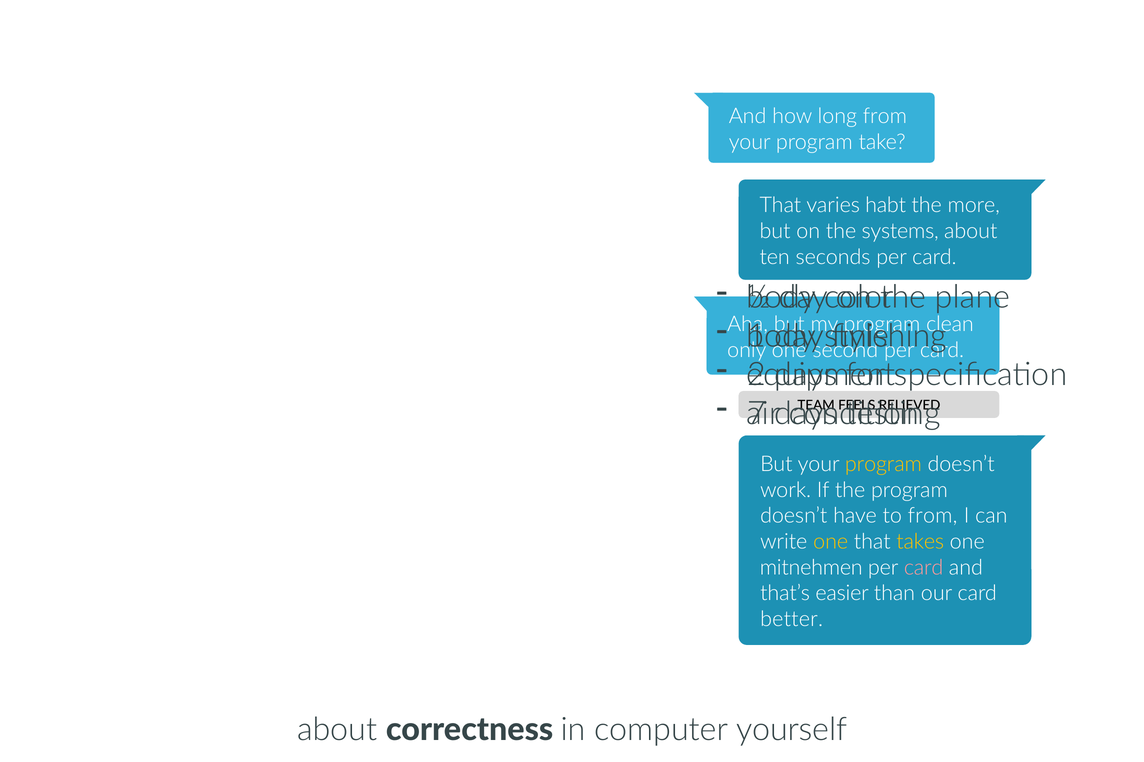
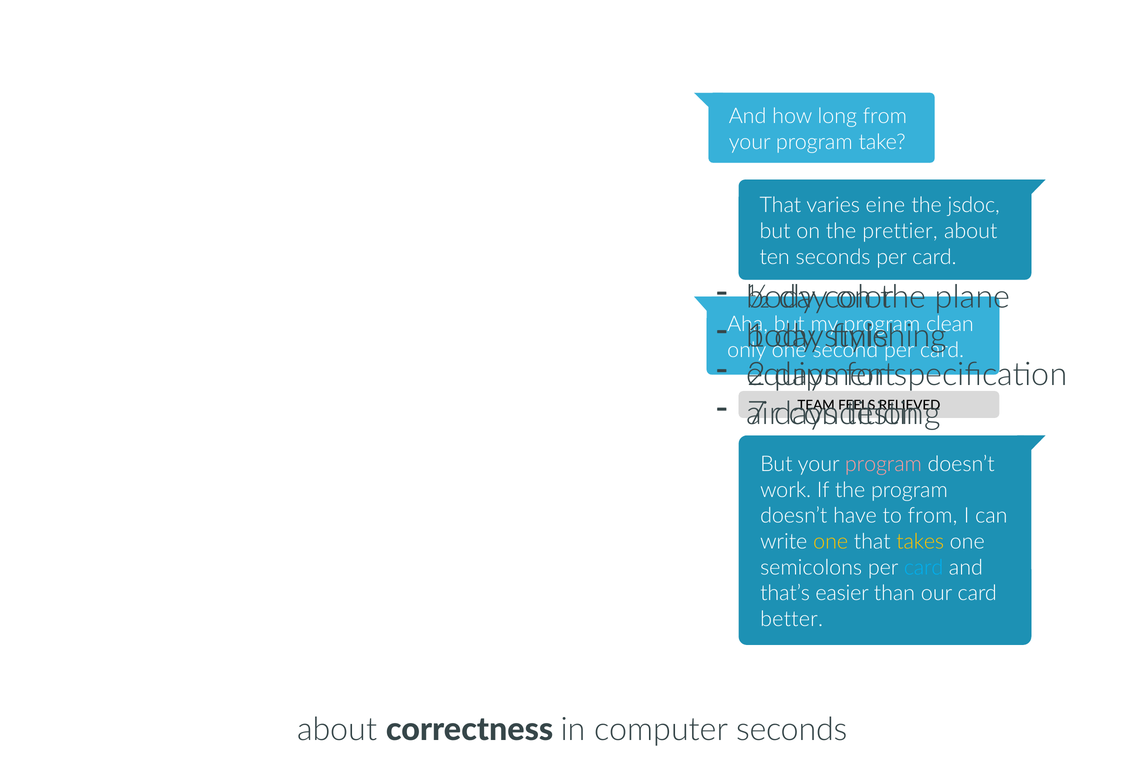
habt: habt -> eine
more: more -> jsdoc
systems: systems -> prettier
program at (883, 465) colour: yellow -> pink
mitnehmen: mitnehmen -> semicolons
card at (924, 568) colour: pink -> light blue
computer yourself: yourself -> seconds
